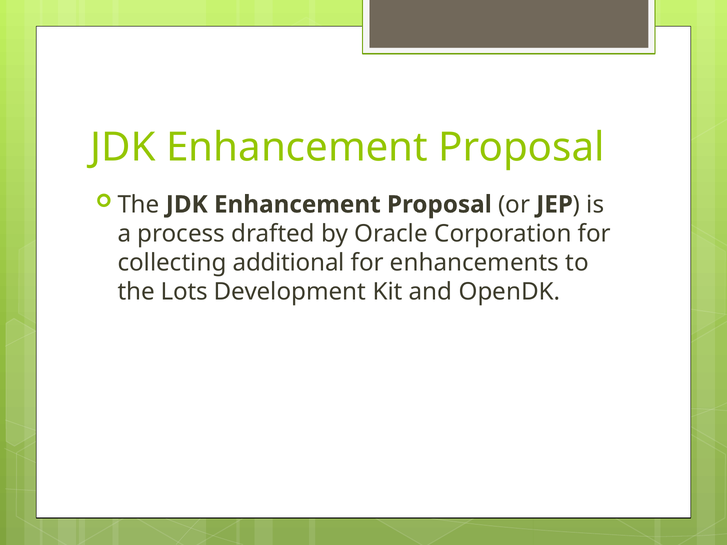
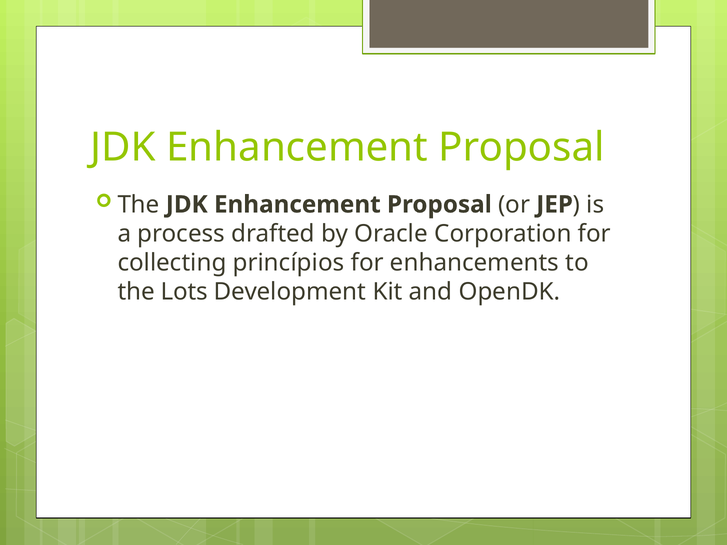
additional: additional -> princípios
